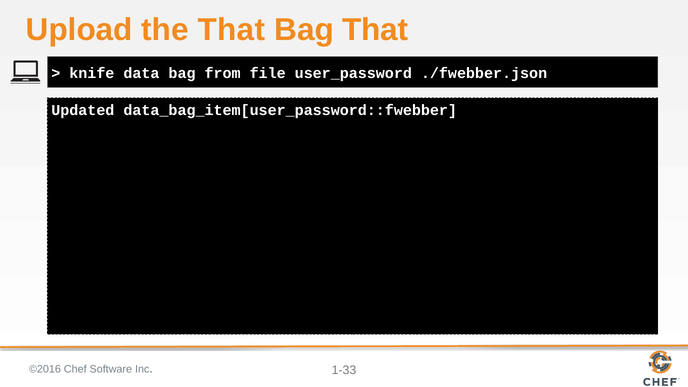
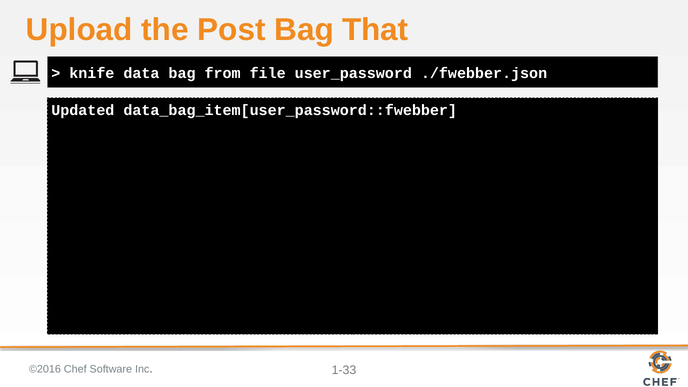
the That: That -> Post
